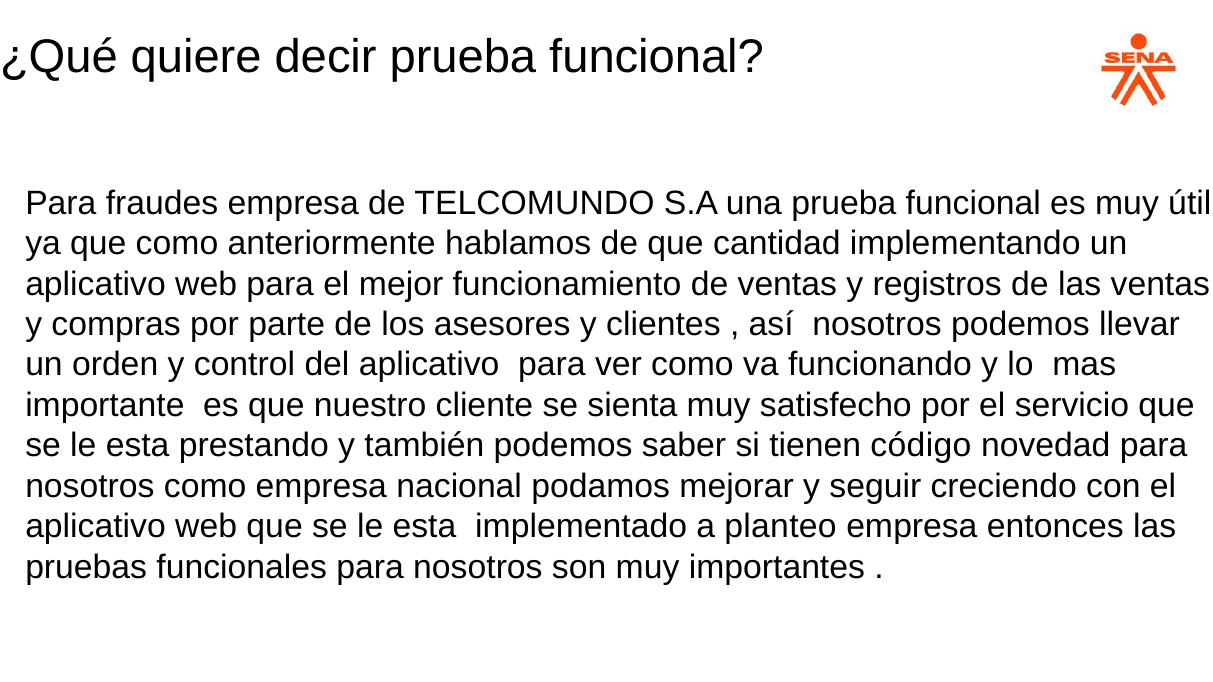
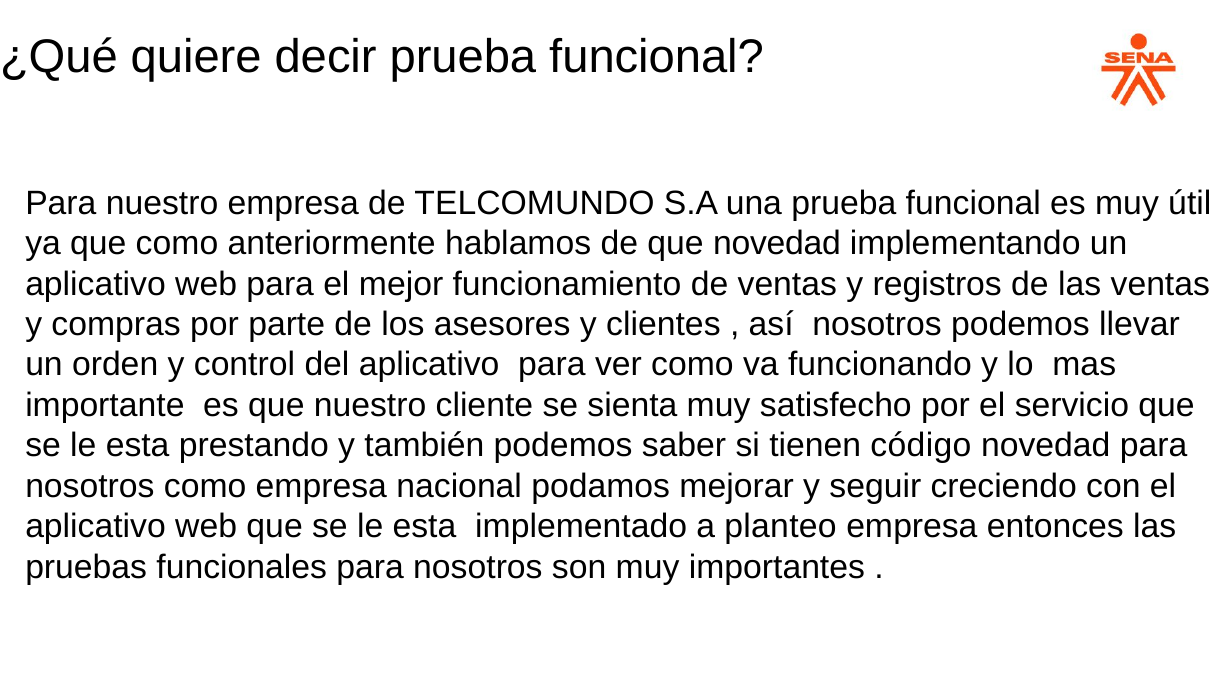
Para fraudes: fraudes -> nuestro
que cantidad: cantidad -> novedad
